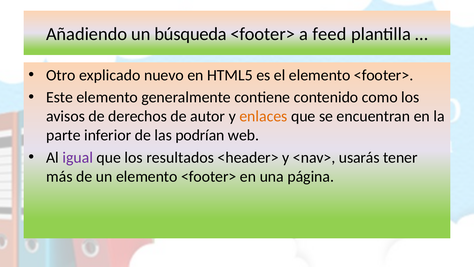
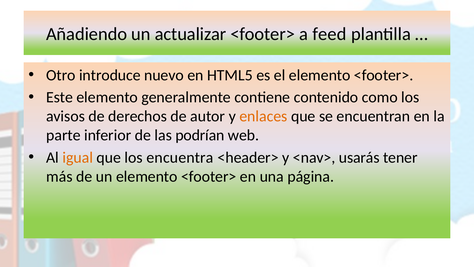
búsqueda: búsqueda -> actualizar
explicado: explicado -> introduce
igual colour: purple -> orange
resultados: resultados -> encuentra
